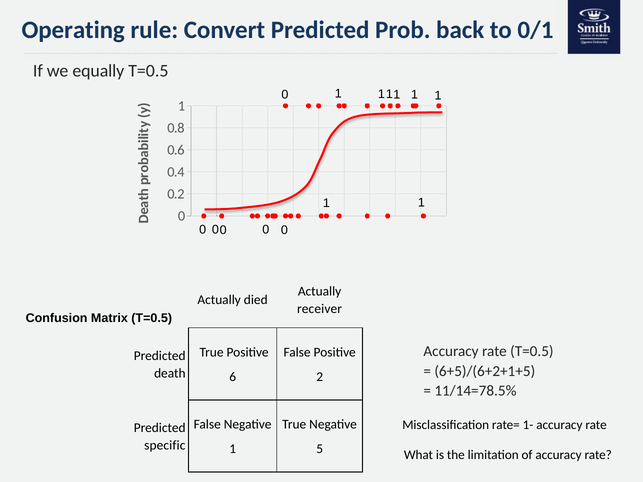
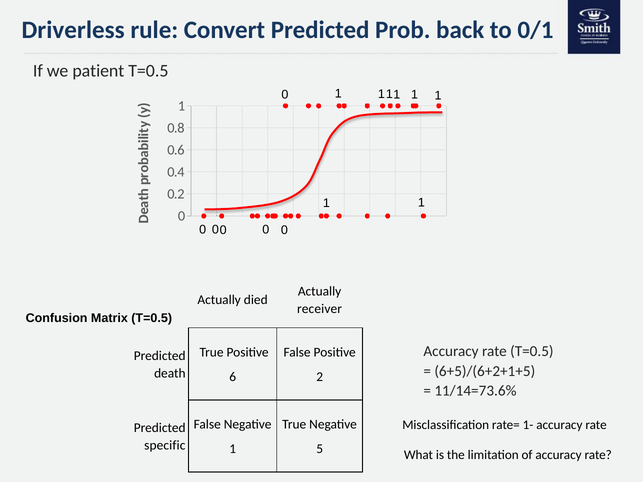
Operating: Operating -> Driverless
equally: equally -> patient
11/14=78.5%: 11/14=78.5% -> 11/14=73.6%
